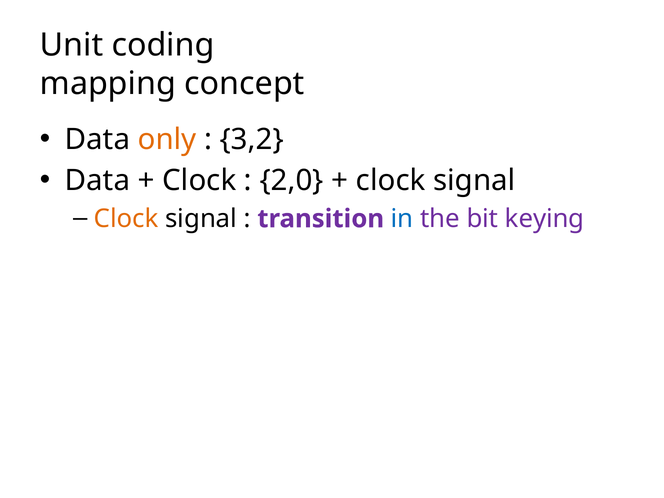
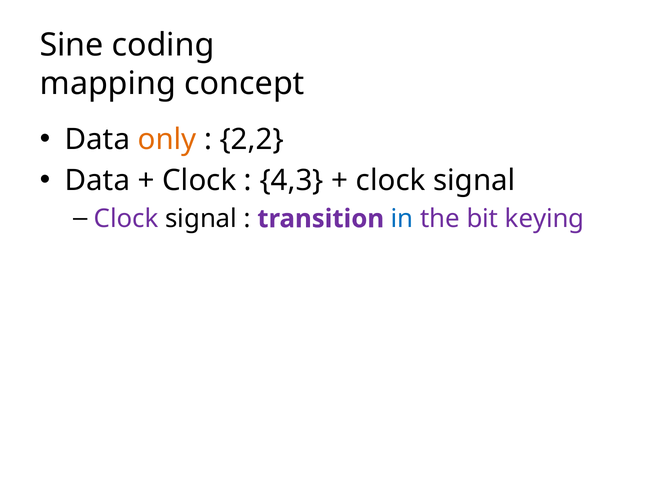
Unit: Unit -> Sine
3,2: 3,2 -> 2,2
2,0: 2,0 -> 4,3
Clock at (126, 219) colour: orange -> purple
